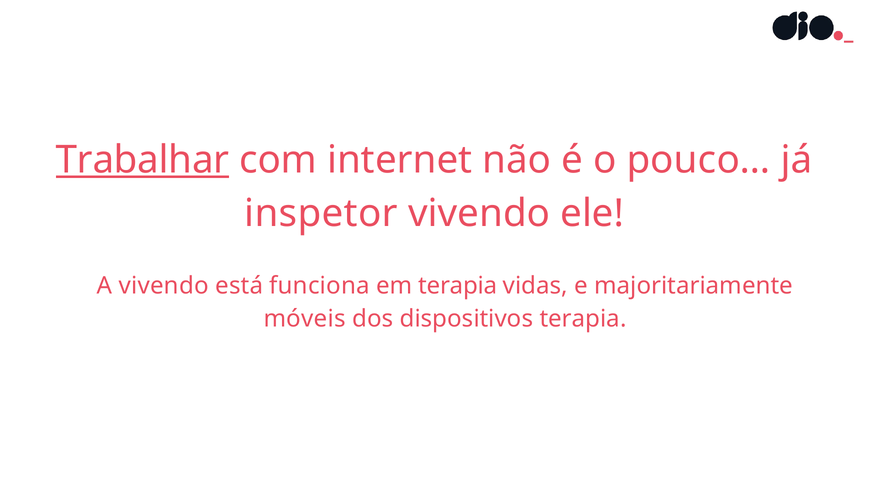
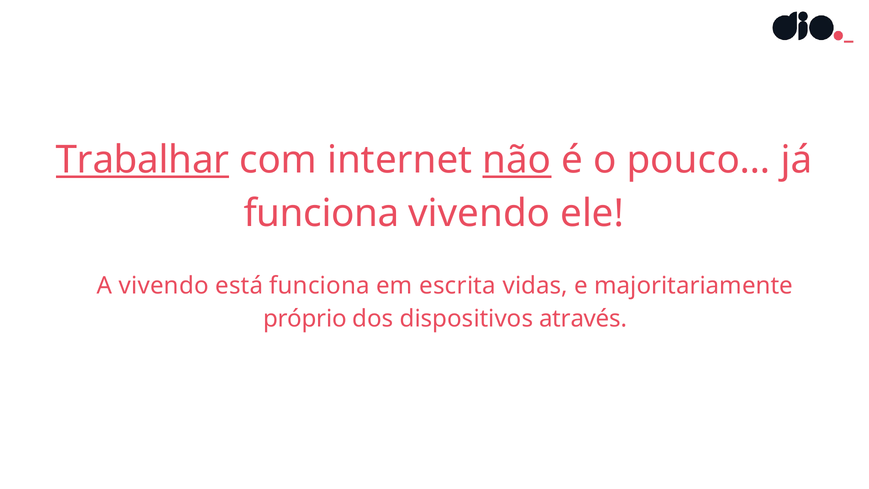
não underline: none -> present
inspetor at (321, 213): inspetor -> funciona
em terapia: terapia -> escrita
móveis: móveis -> próprio
dispositivos terapia: terapia -> através
